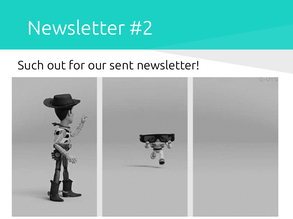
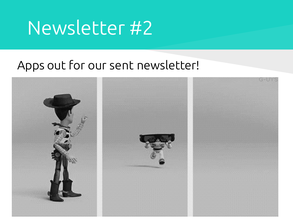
Such: Such -> Apps
